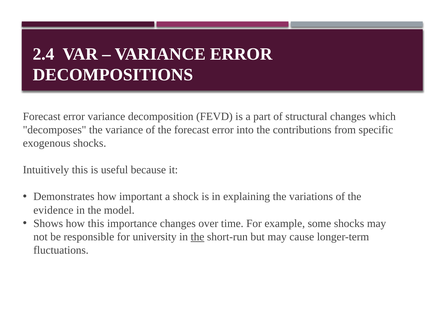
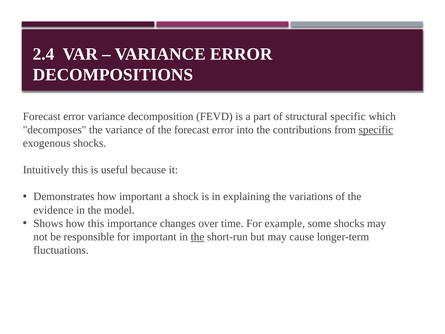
structural changes: changes -> specific
specific at (376, 130) underline: none -> present
for university: university -> important
